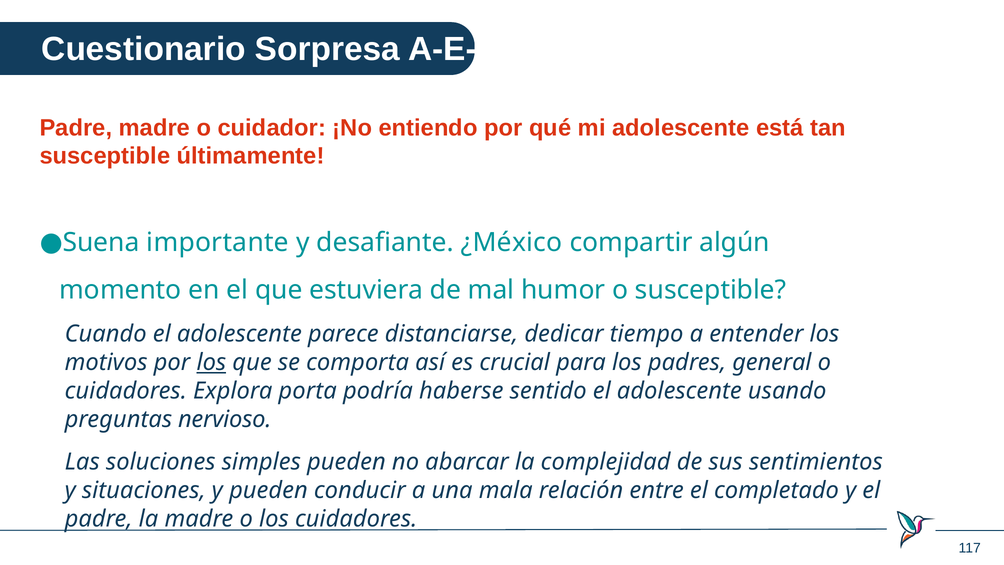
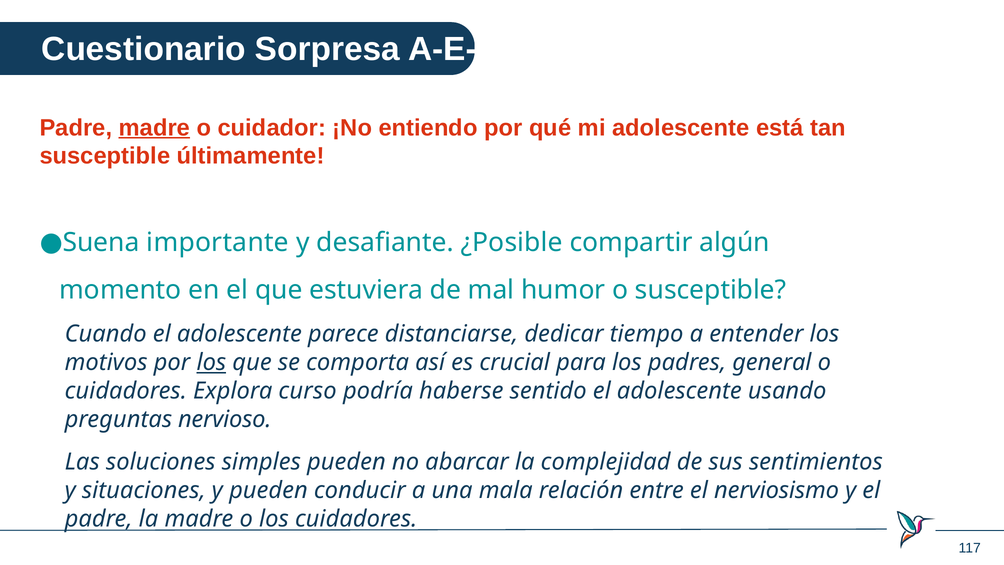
madre at (154, 128) underline: none -> present
¿México: ¿México -> ¿Posible
porta: porta -> curso
completado: completado -> nerviosismo
